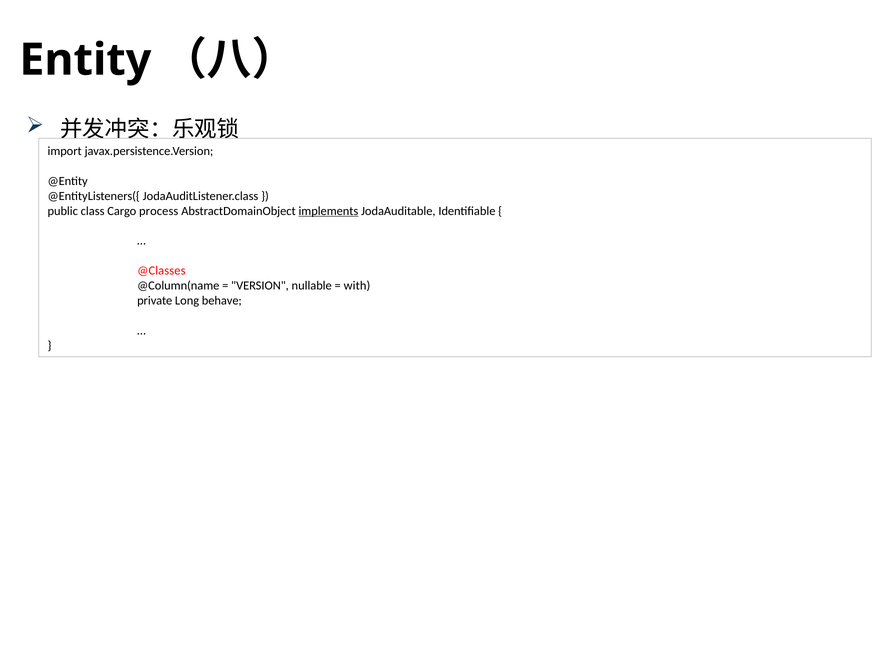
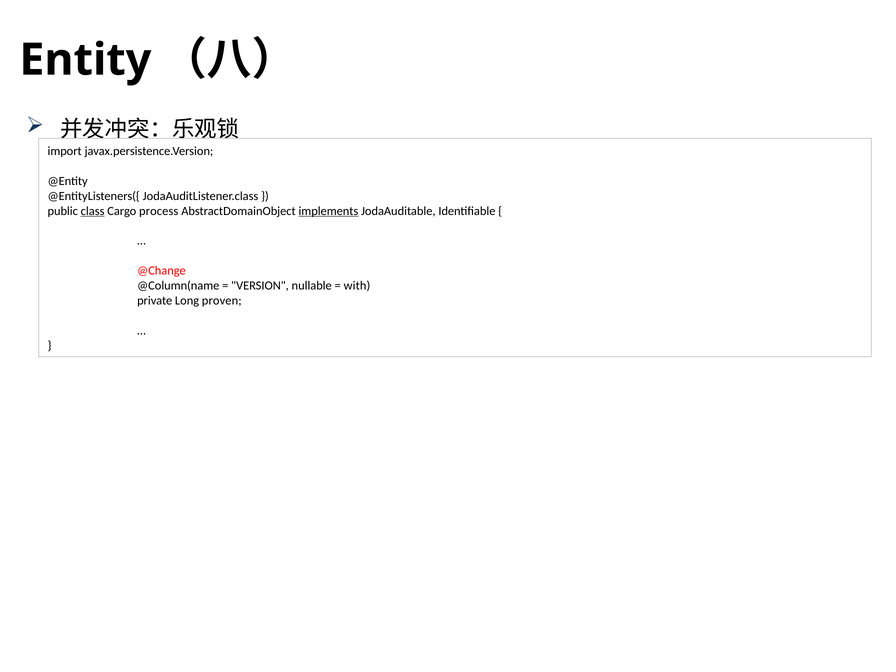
class underline: none -> present
@Classes: @Classes -> @Change
behave: behave -> proven
